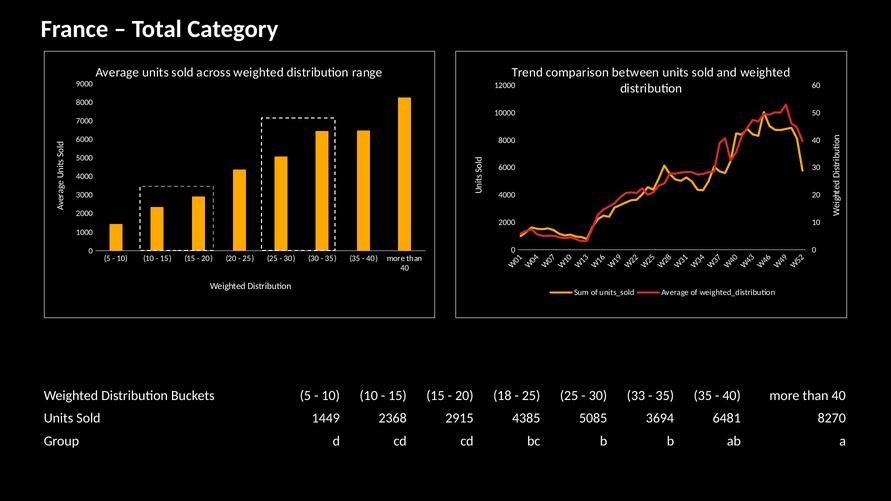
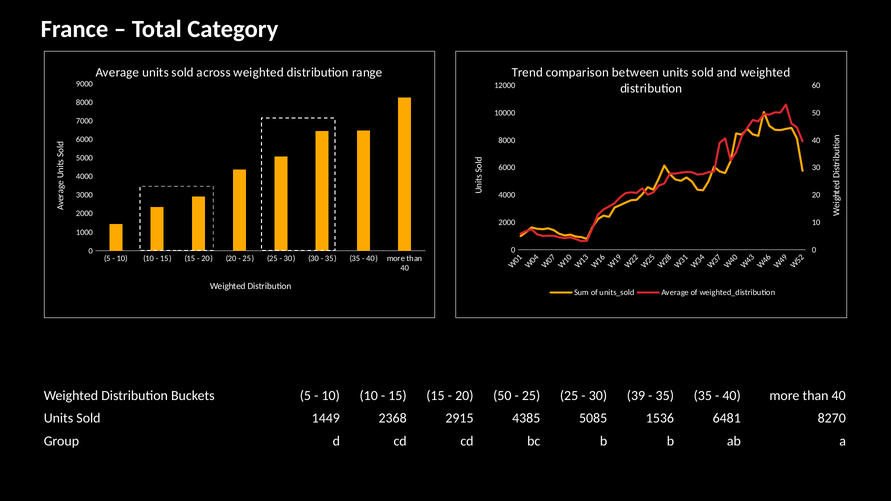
20 18: 18 -> 50
33: 33 -> 39
3694: 3694 -> 1536
